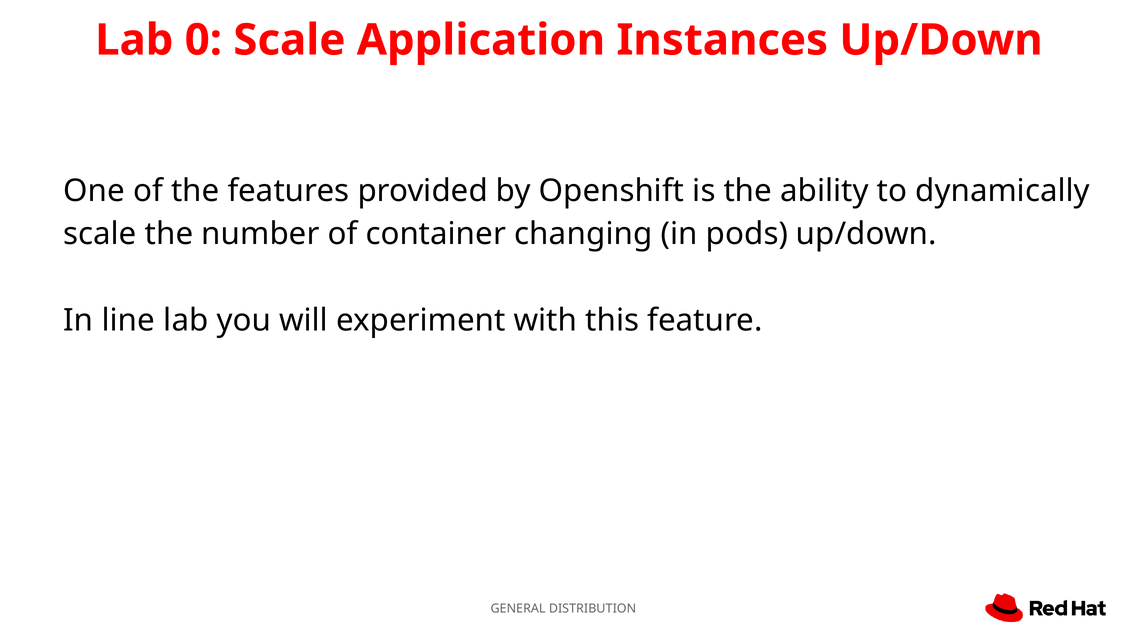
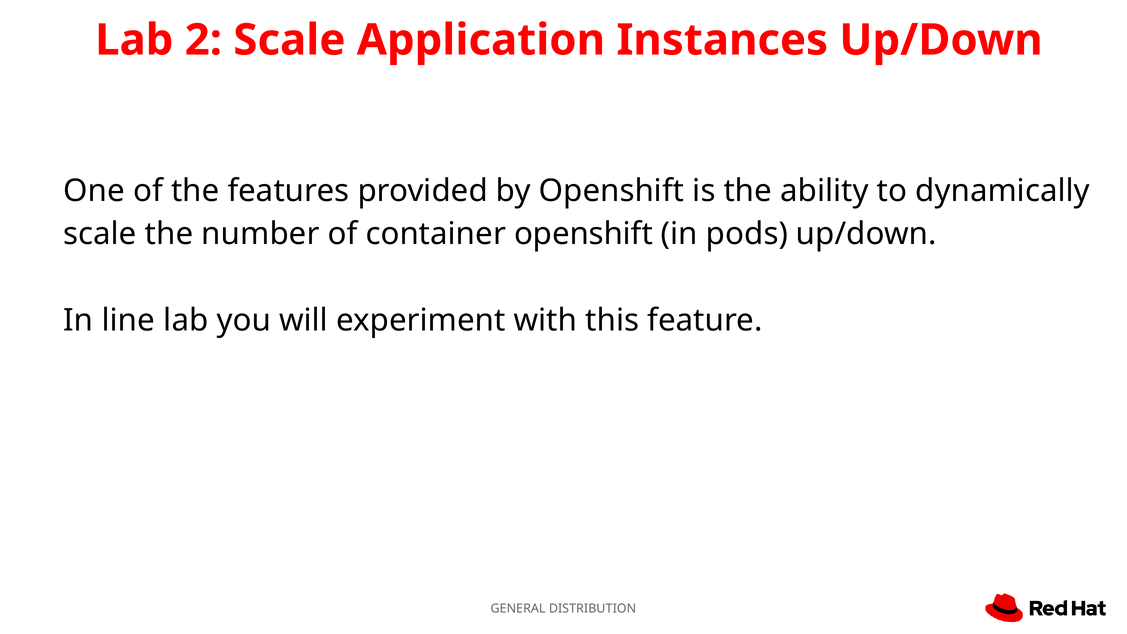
0: 0 -> 2
container changing: changing -> openshift
